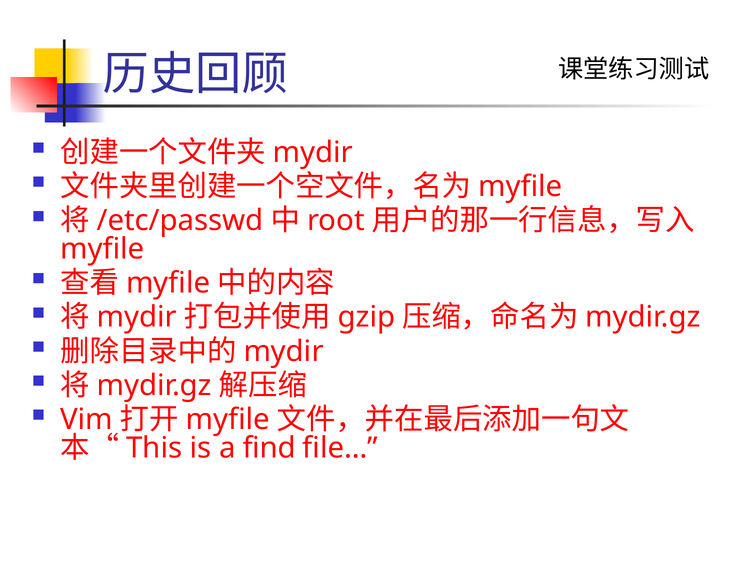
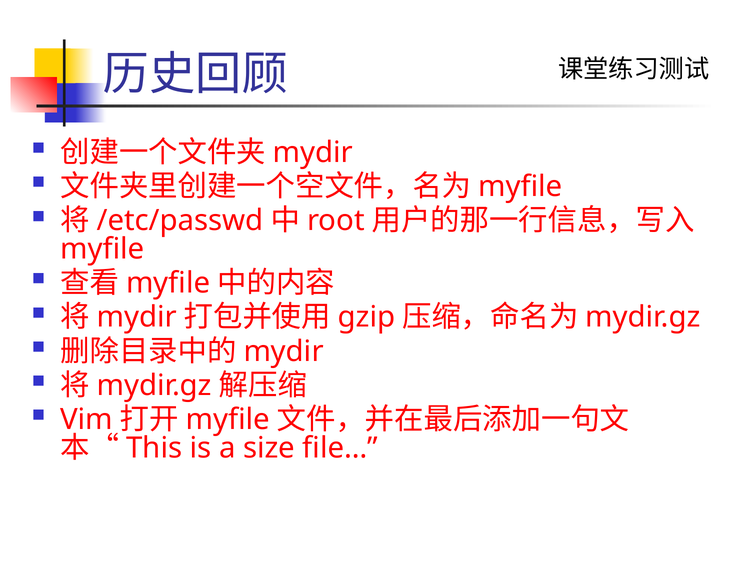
find: find -> size
